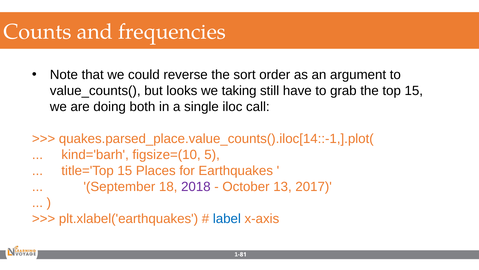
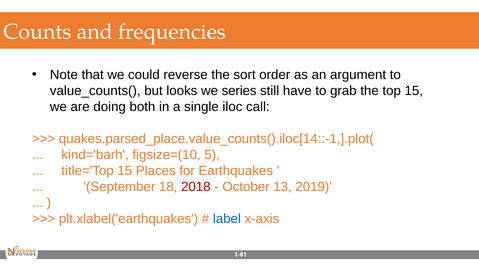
taking: taking -> series
2018 colour: purple -> red
2017: 2017 -> 2019
